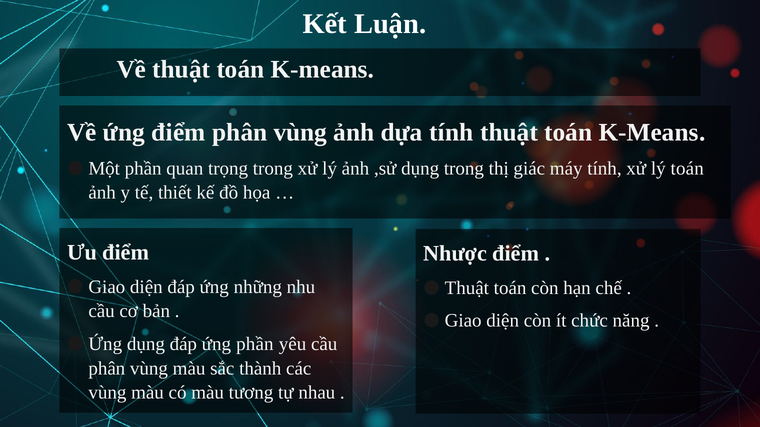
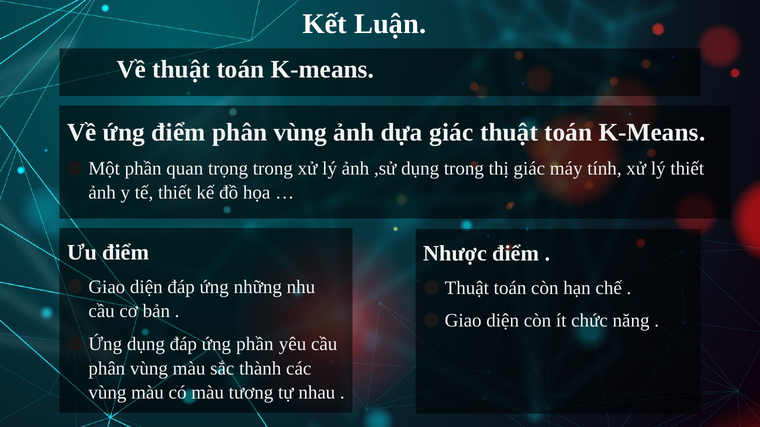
dựa tính: tính -> giác
lý toán: toán -> thiết
